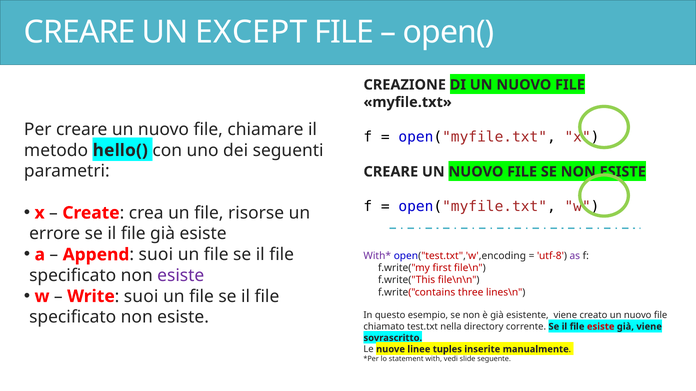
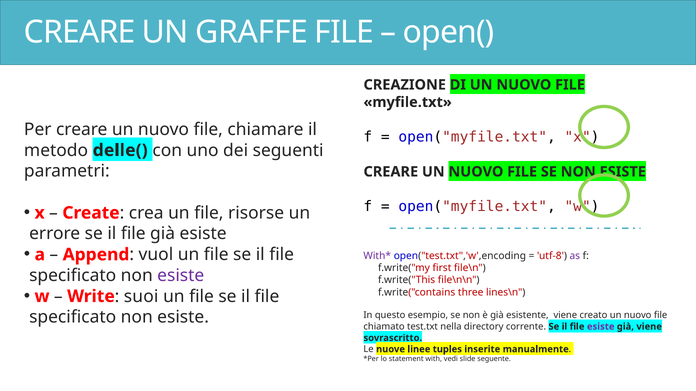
EXCEPT: EXCEPT -> GRAFFE
hello(: hello( -> delle(
suoi at (156, 255): suoi -> vuol
esiste at (601, 327) colour: red -> purple
